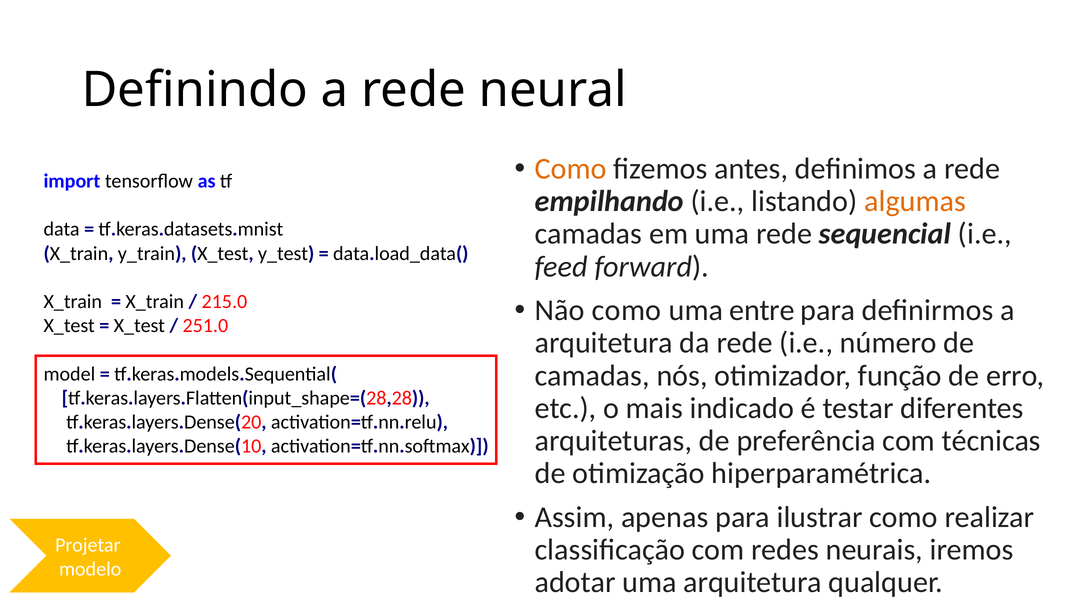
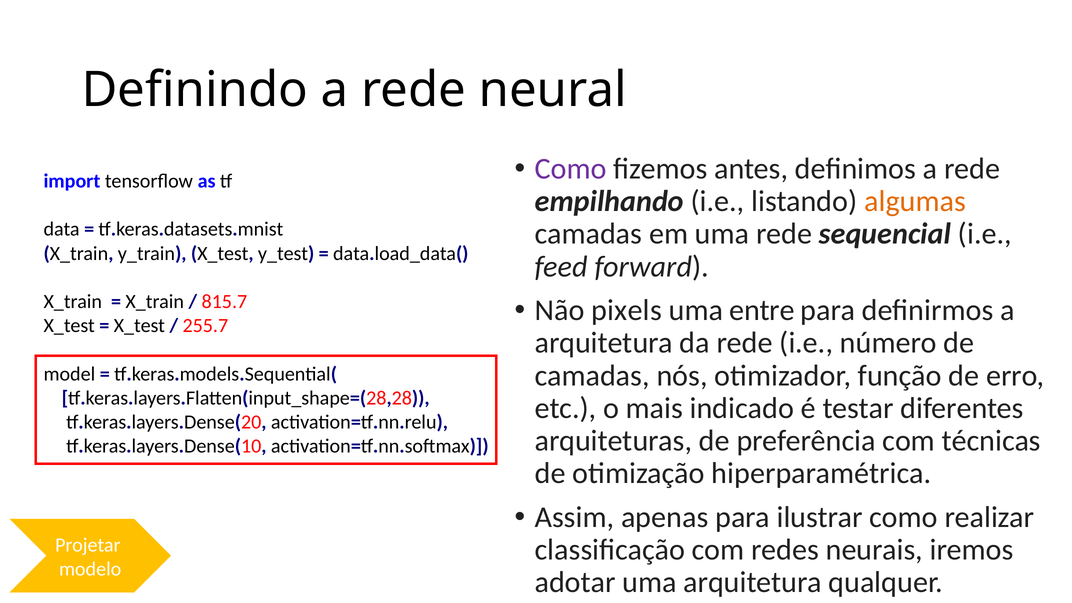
Como at (571, 169) colour: orange -> purple
215.0: 215.0 -> 815.7
Não como: como -> pixels
251.0: 251.0 -> 255.7
